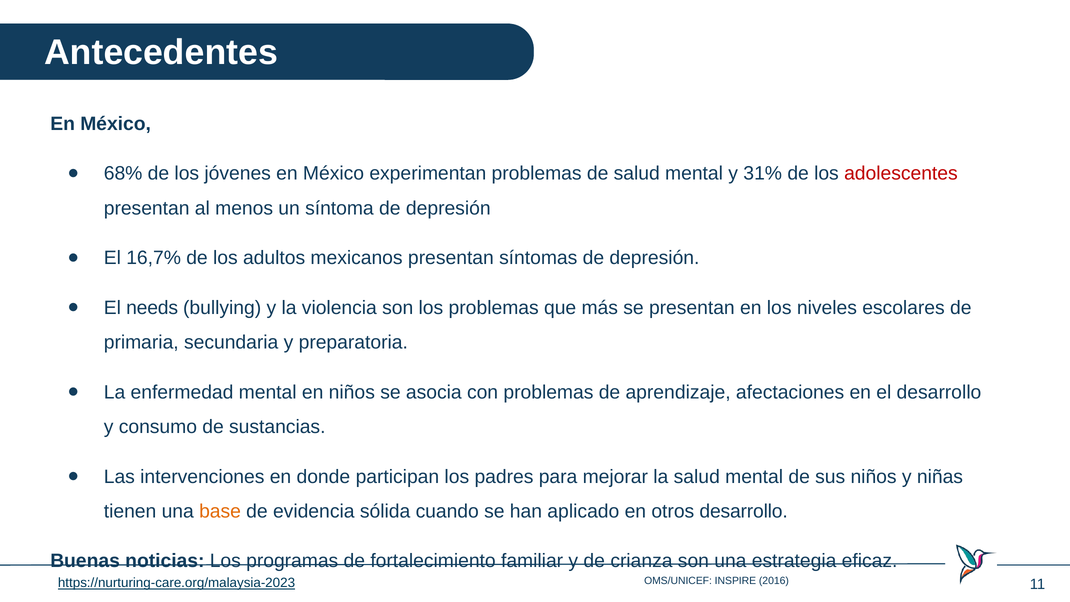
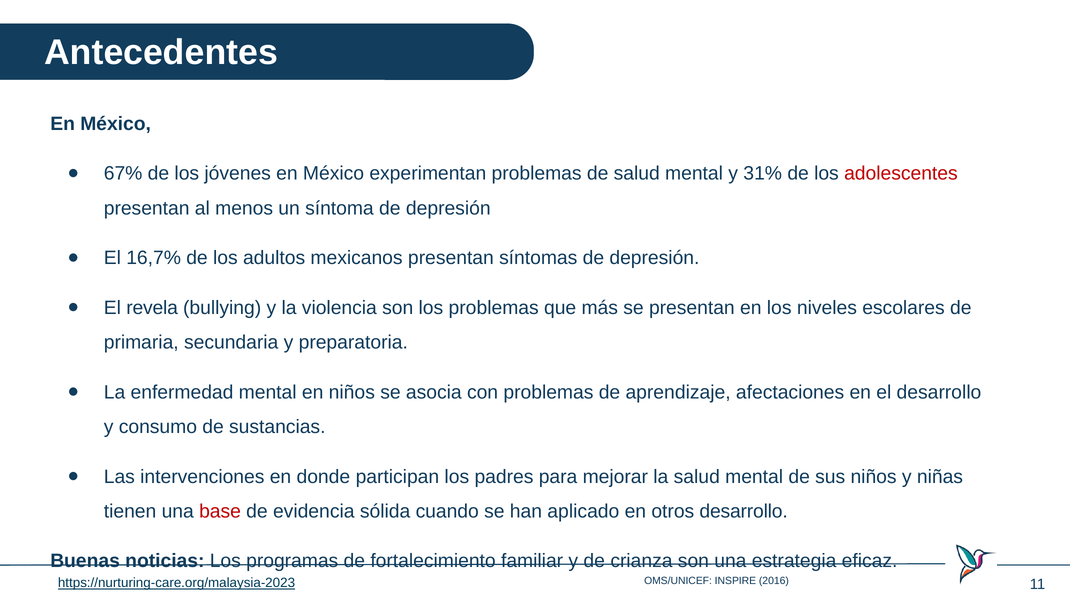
68%: 68% -> 67%
needs: needs -> revela
base colour: orange -> red
